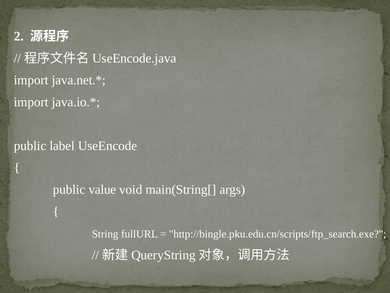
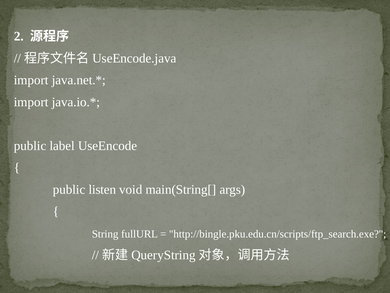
value: value -> listen
